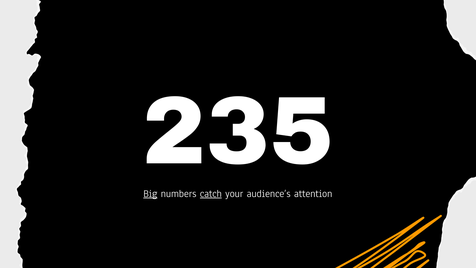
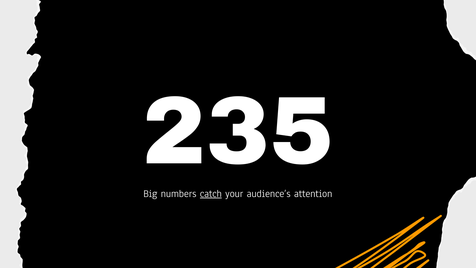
Big underline: present -> none
